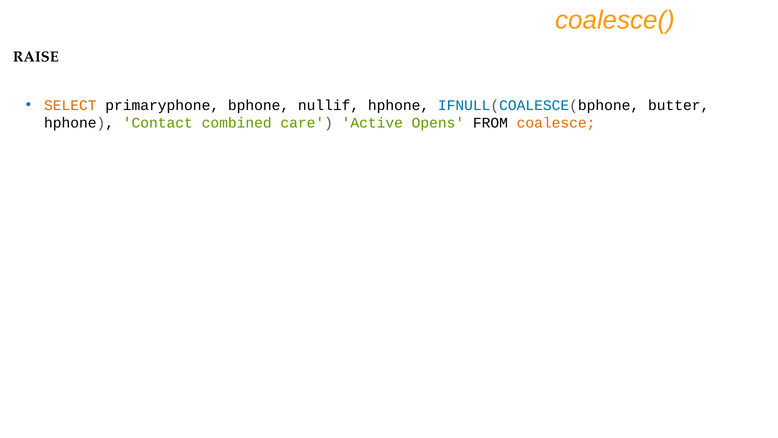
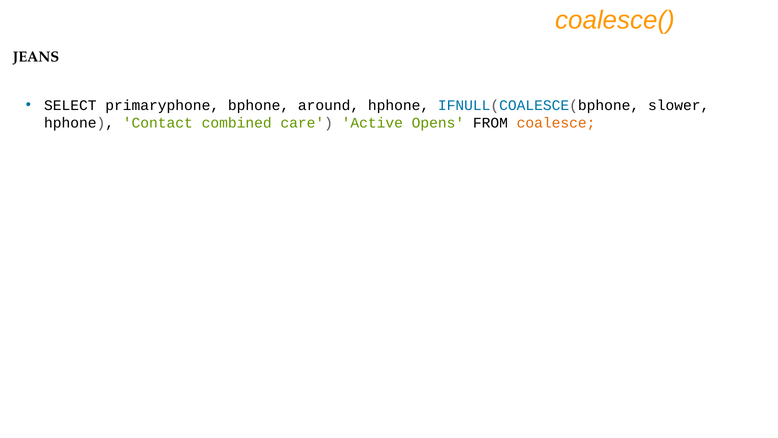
RAISE: RAISE -> JEANS
SELECT colour: orange -> black
nullif: nullif -> around
butter: butter -> slower
